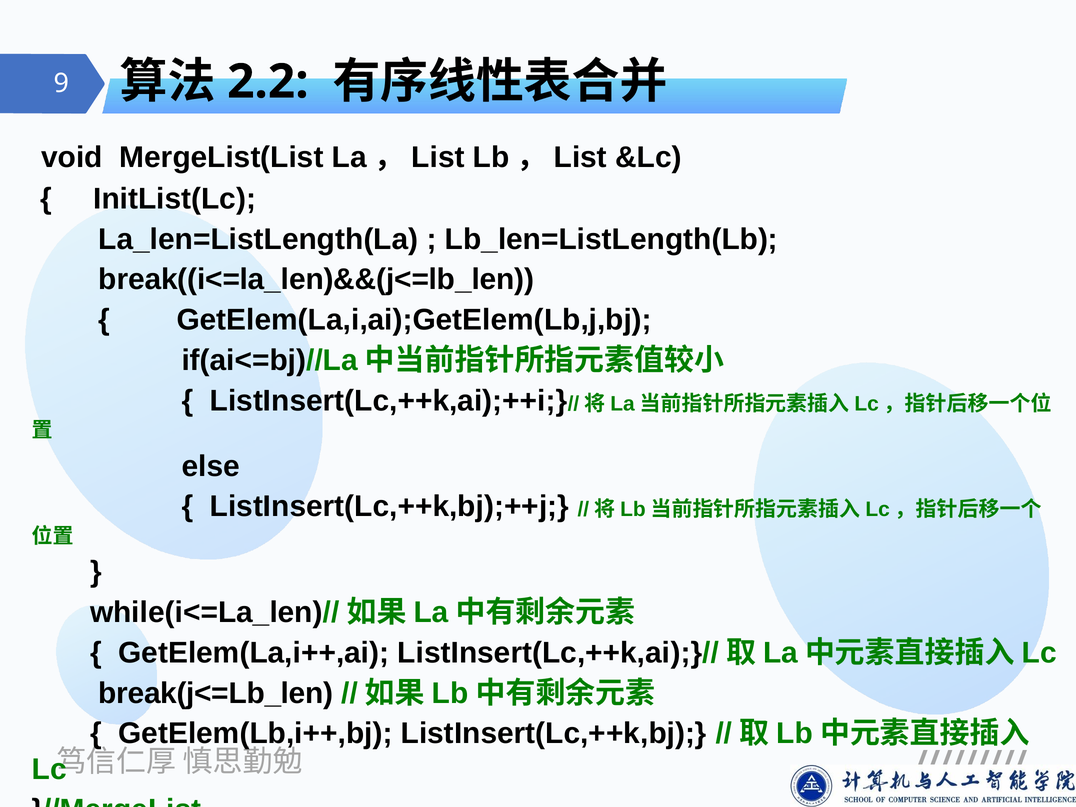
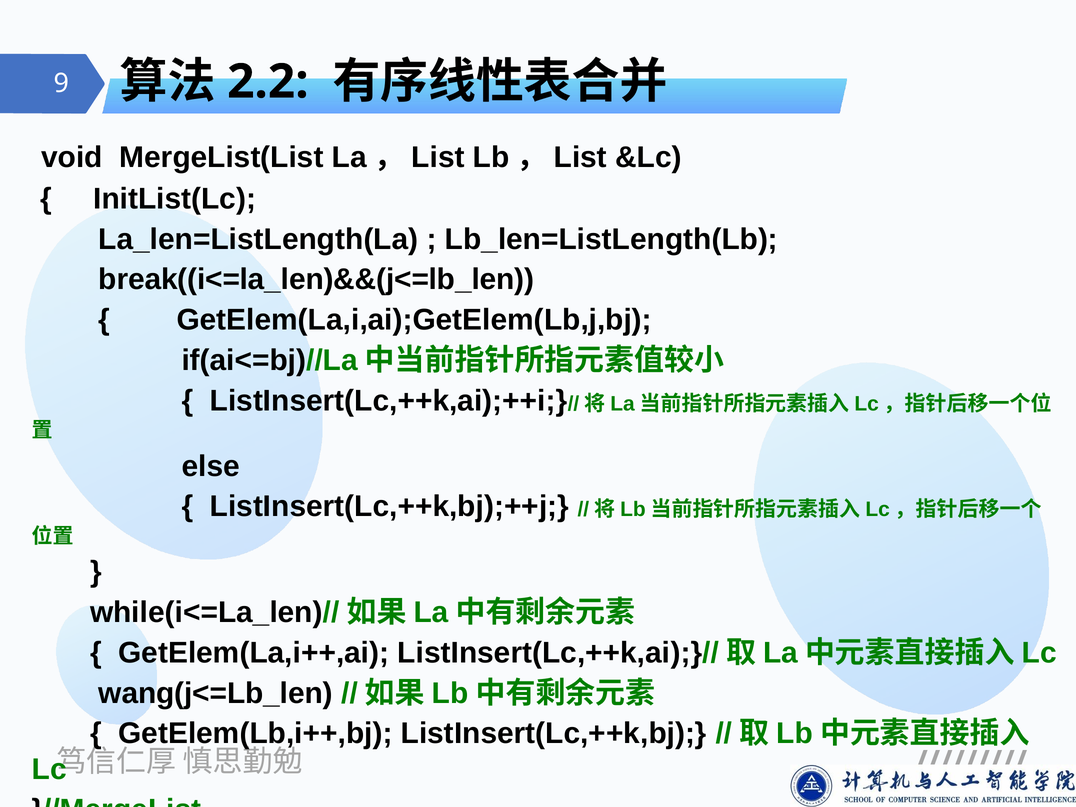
break(j<=Lb_len: break(j<=Lb_len -> wang(j<=Lb_len
